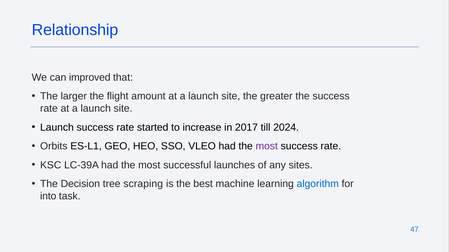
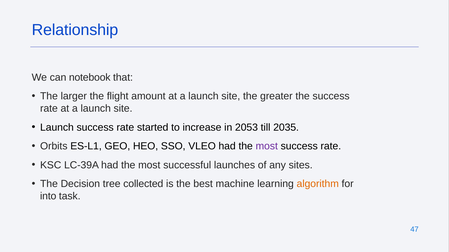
improved: improved -> notebook
2017: 2017 -> 2053
2024: 2024 -> 2035
scraping: scraping -> collected
algorithm colour: blue -> orange
